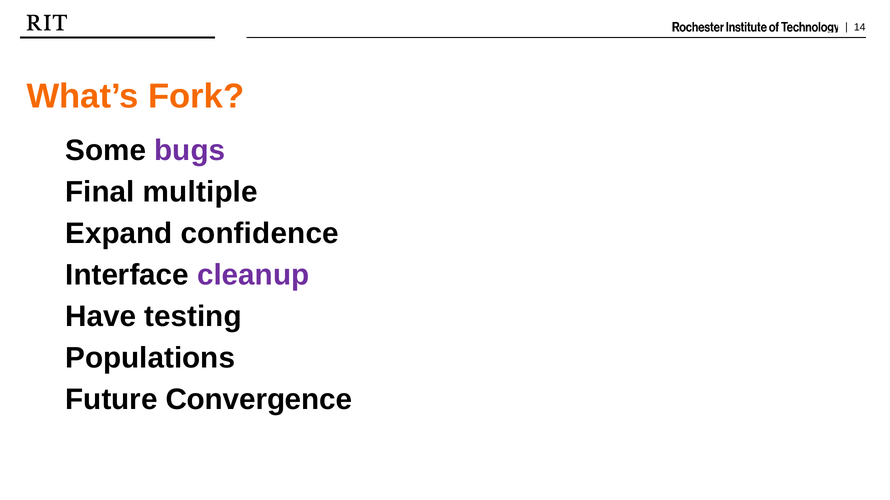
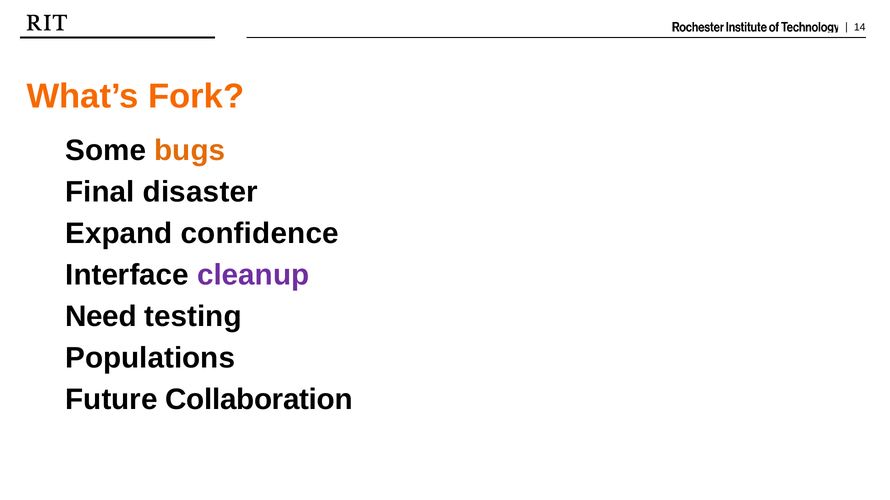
bugs colour: purple -> orange
multiple: multiple -> disaster
Have: Have -> Need
Convergence: Convergence -> Collaboration
